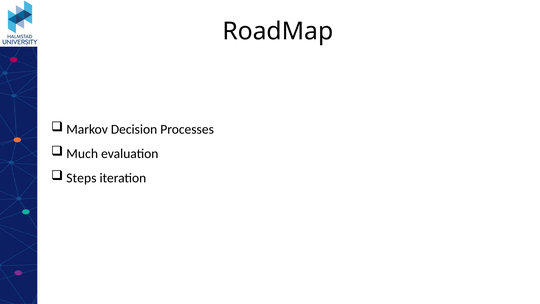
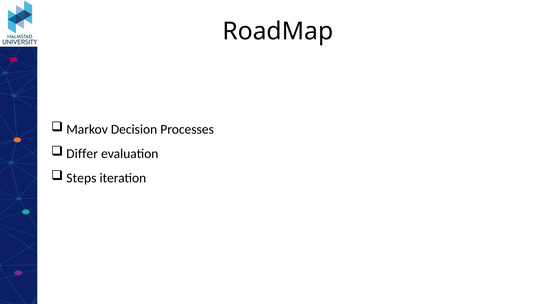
Much: Much -> Differ
